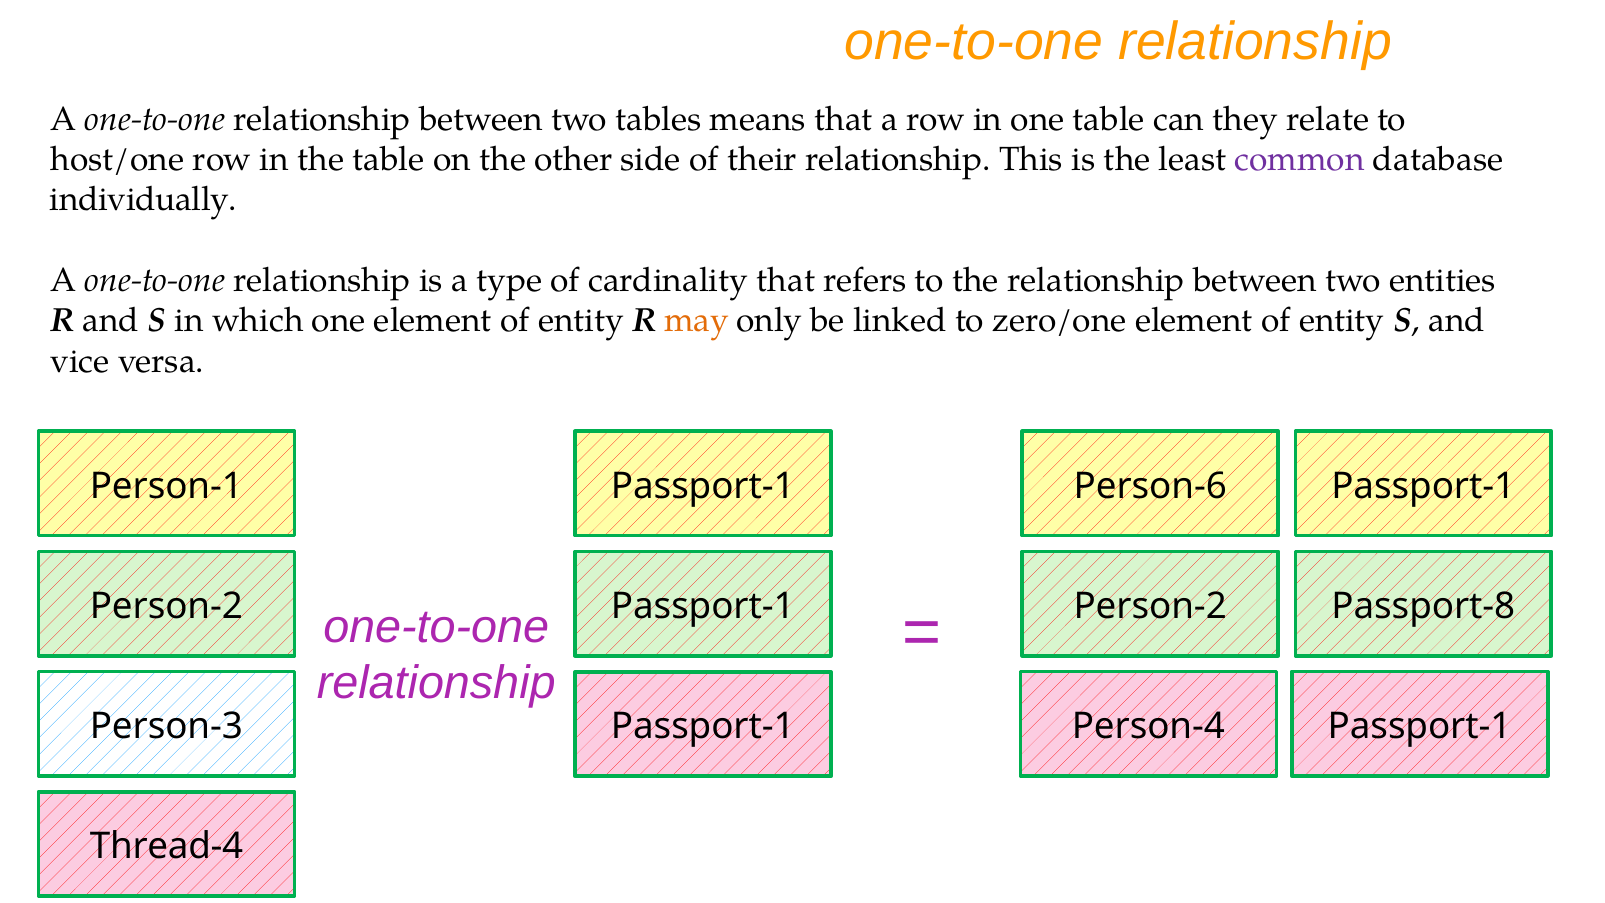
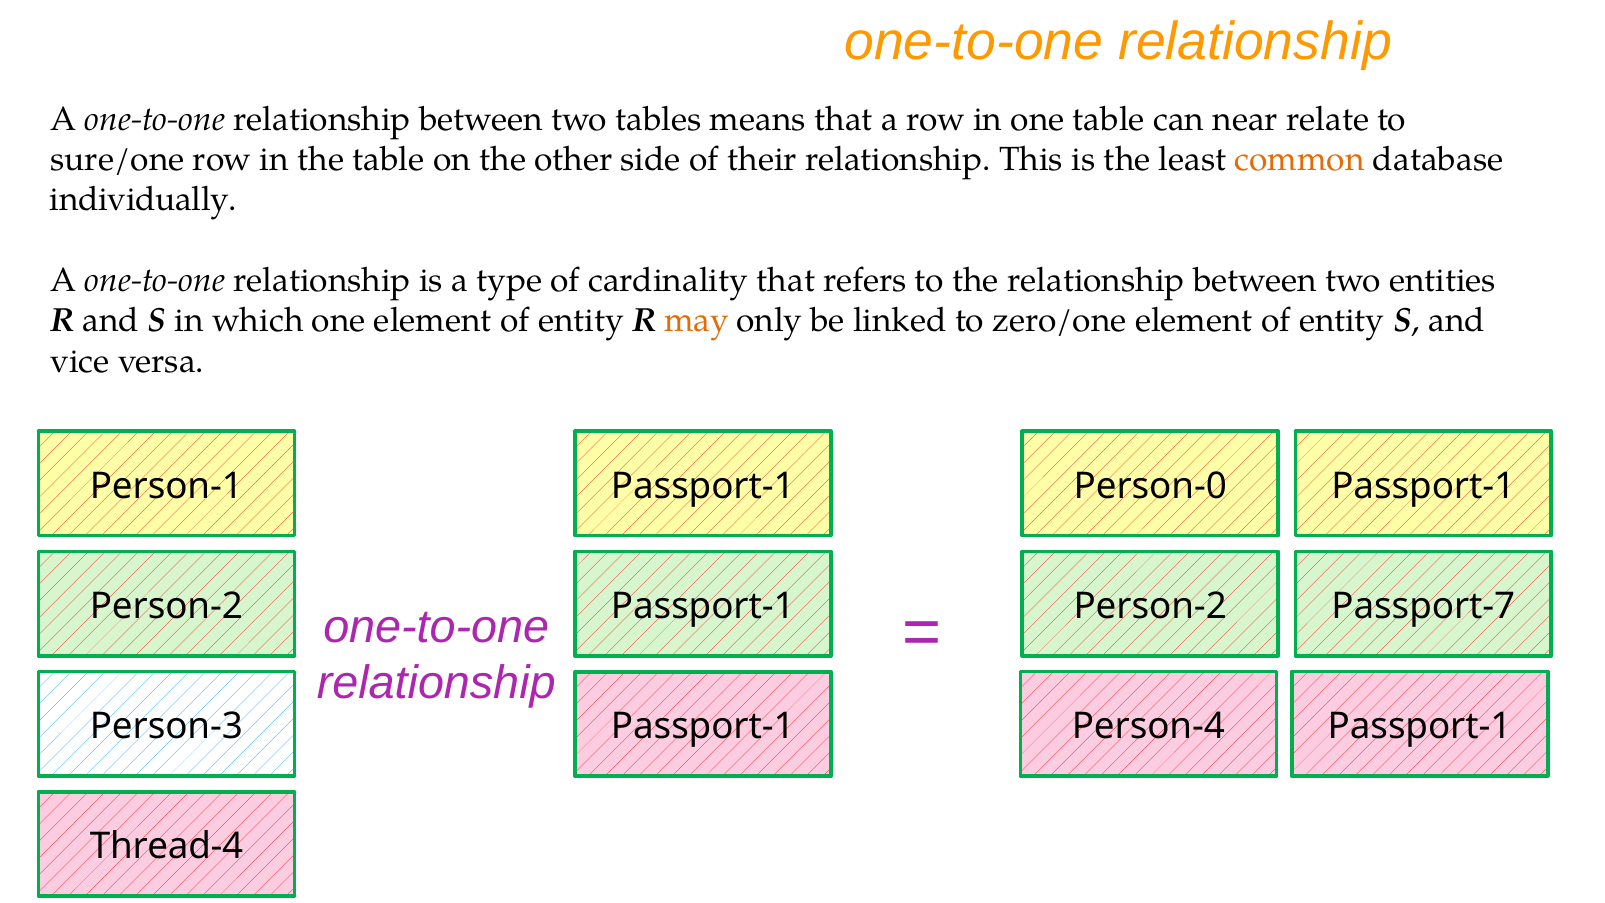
they: they -> near
host/one: host/one -> sure/one
common colour: purple -> orange
Person-6: Person-6 -> Person-0
Passport-8: Passport-8 -> Passport-7
